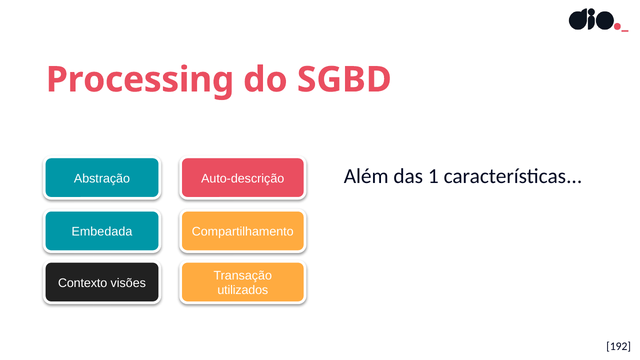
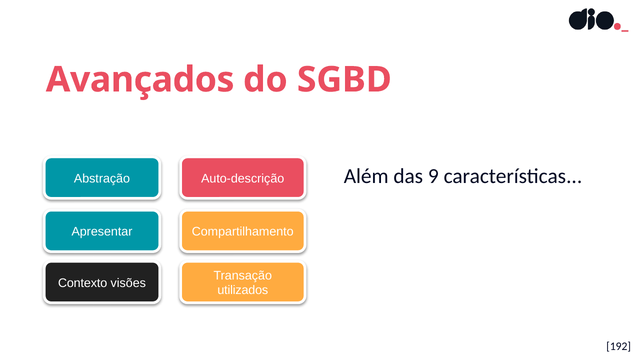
Processing: Processing -> Avançados
1: 1 -> 9
Embedada: Embedada -> Apresentar
